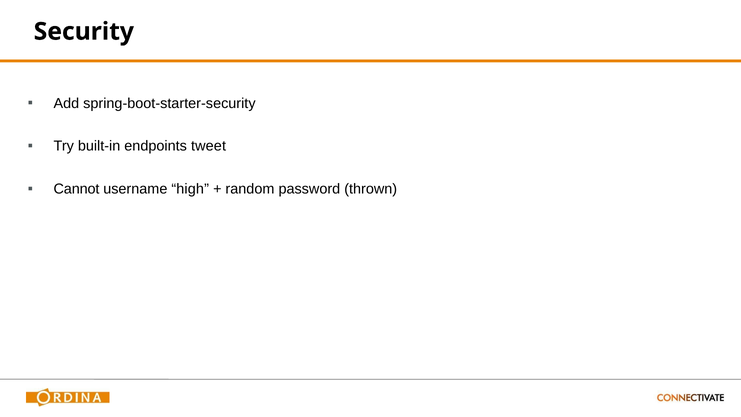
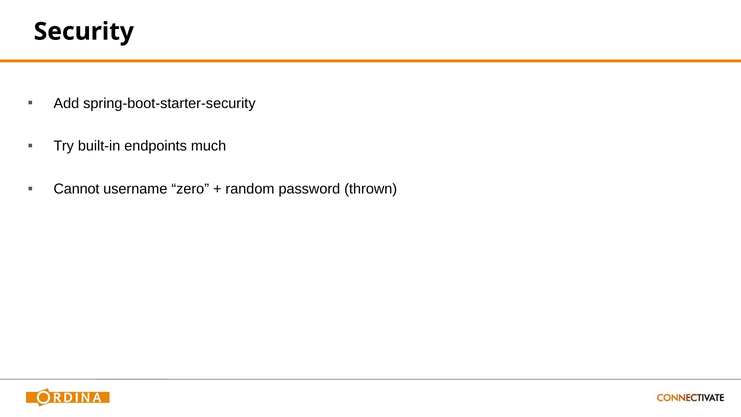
tweet: tweet -> much
high: high -> zero
